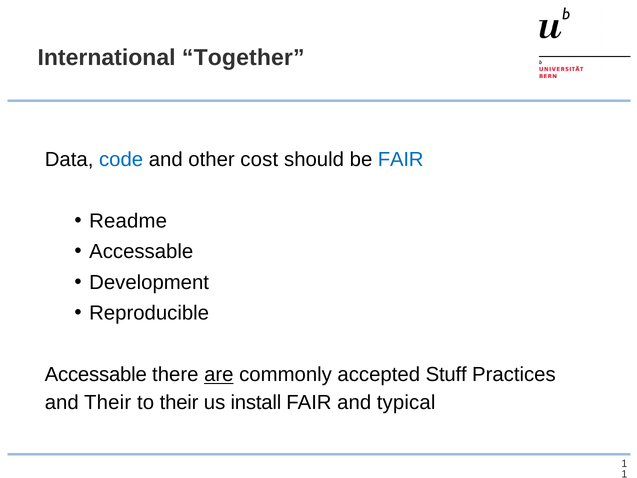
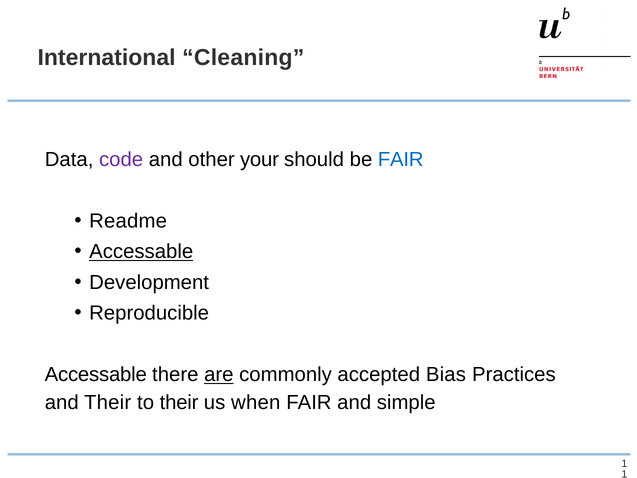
Together: Together -> Cleaning
code colour: blue -> purple
cost: cost -> your
Accessable at (141, 252) underline: none -> present
Stuff: Stuff -> Bias
install: install -> when
typical: typical -> simple
